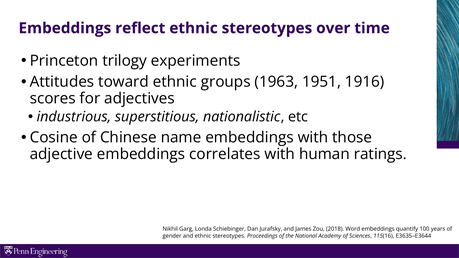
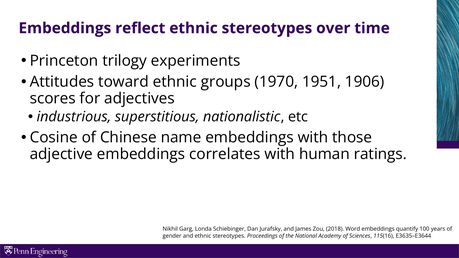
1963: 1963 -> 1970
1916: 1916 -> 1906
